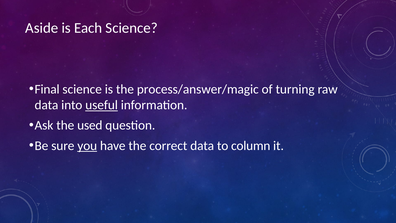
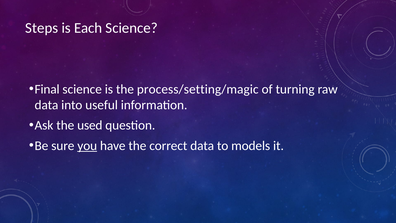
Aside: Aside -> Steps
process/answer/magic: process/answer/magic -> process/setting/magic
useful underline: present -> none
column: column -> models
